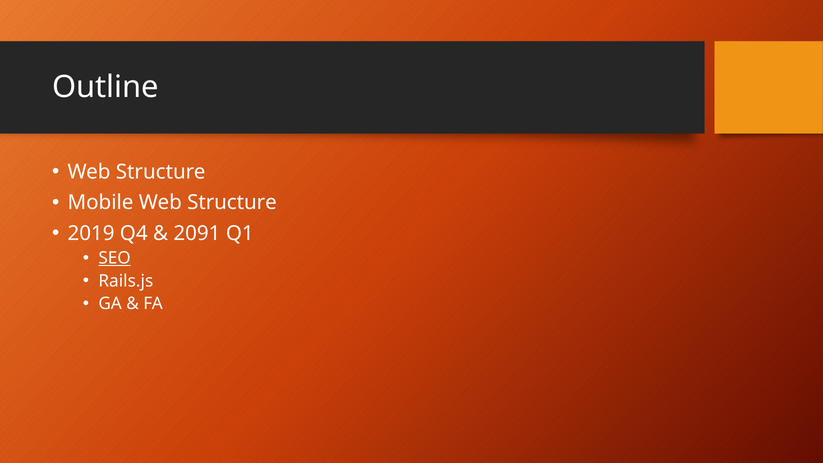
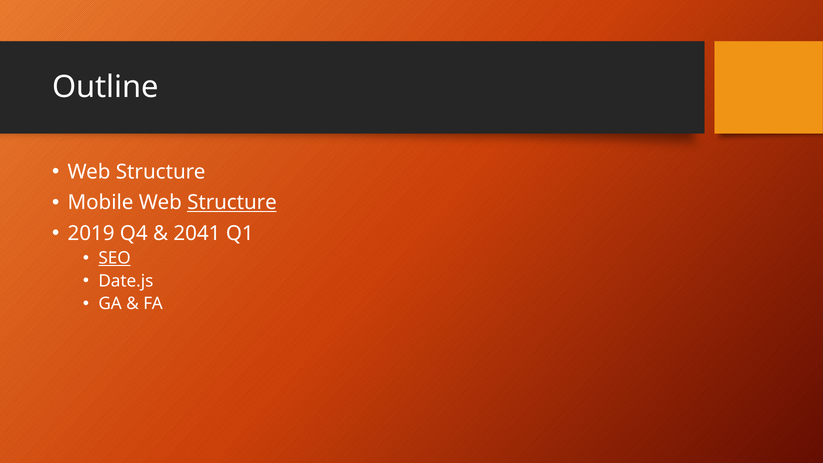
Structure at (232, 203) underline: none -> present
2091: 2091 -> 2041
Rails.js: Rails.js -> Date.js
